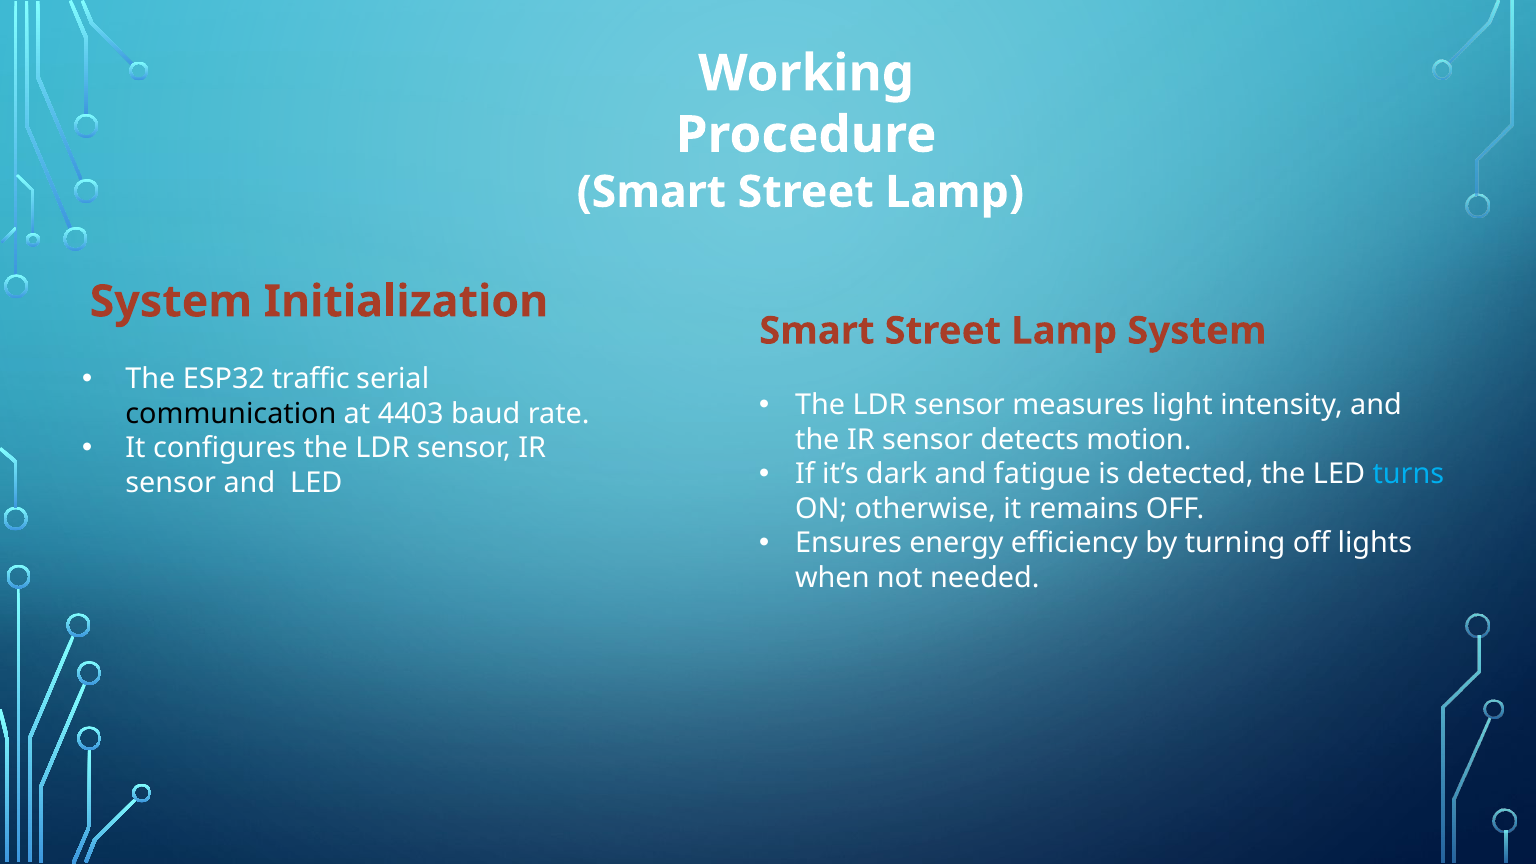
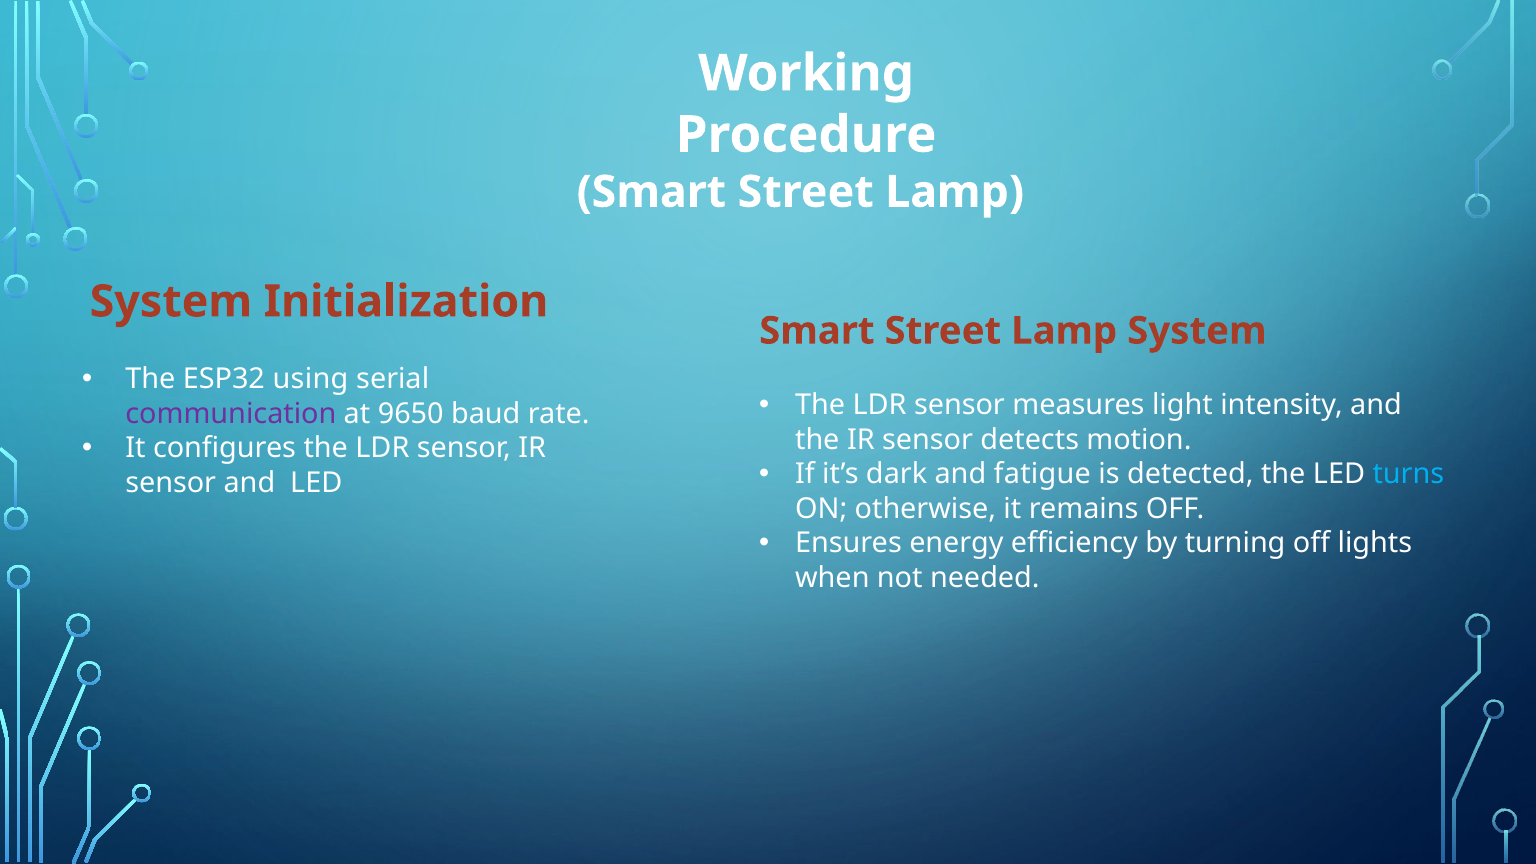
traffic: traffic -> using
communication colour: black -> purple
4403: 4403 -> 9650
